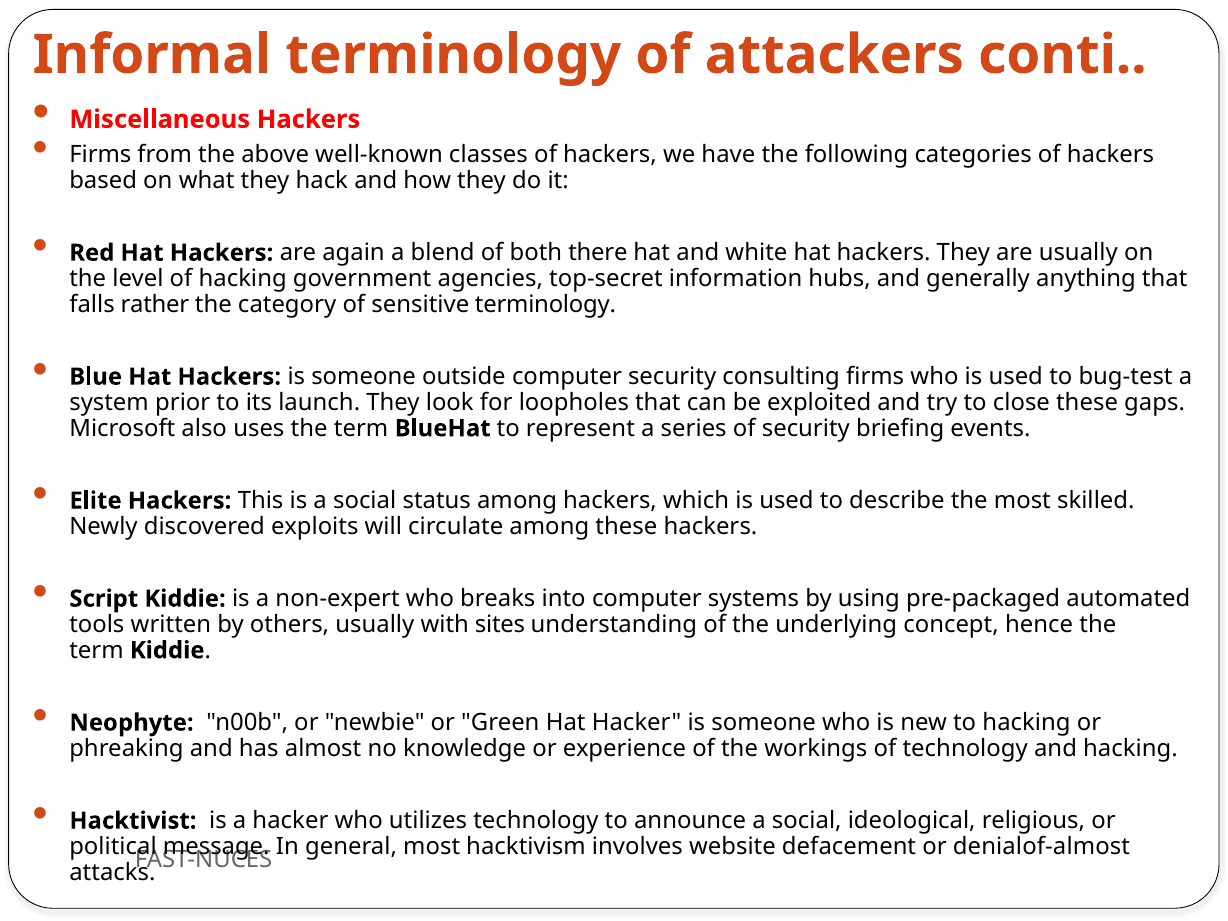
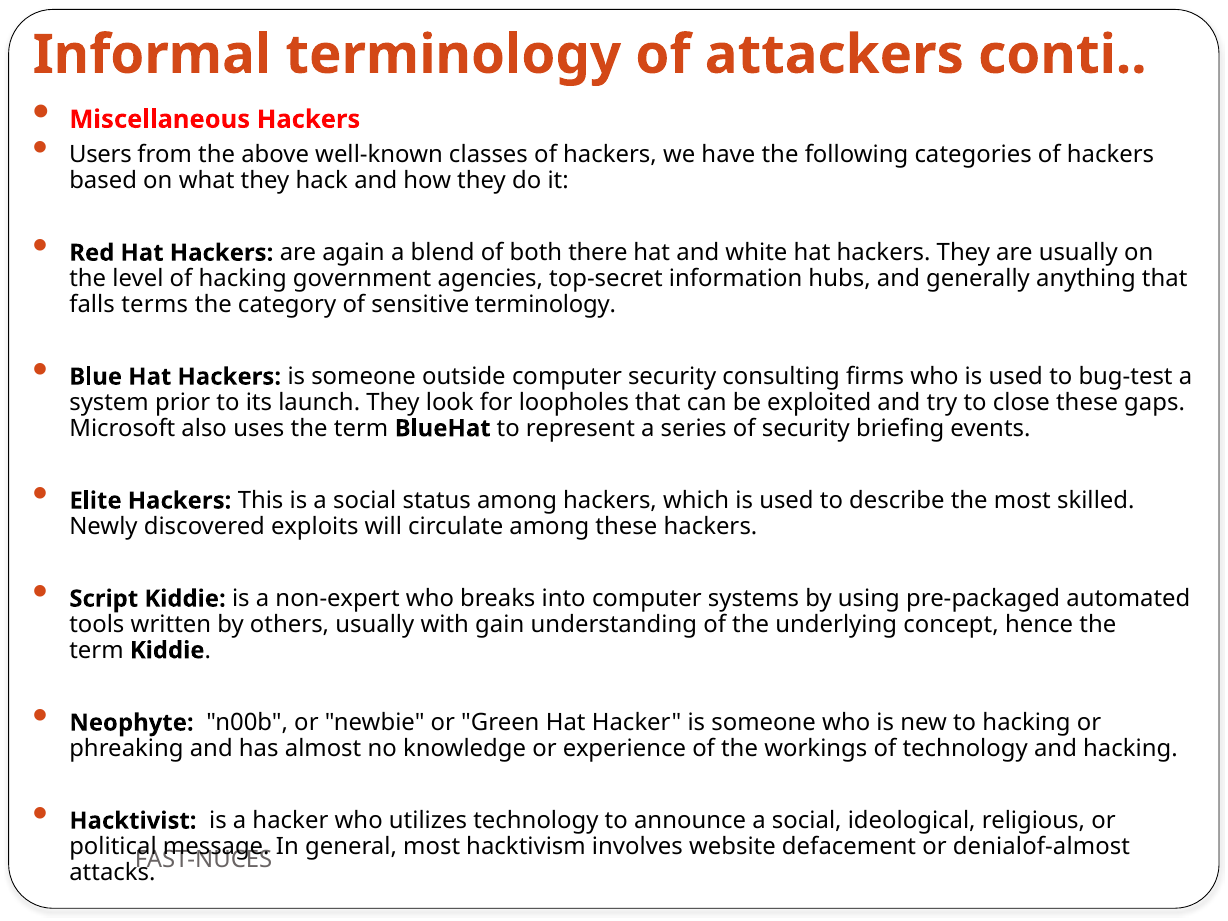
Firms at (100, 155): Firms -> Users
rather: rather -> terms
sites: sites -> gain
